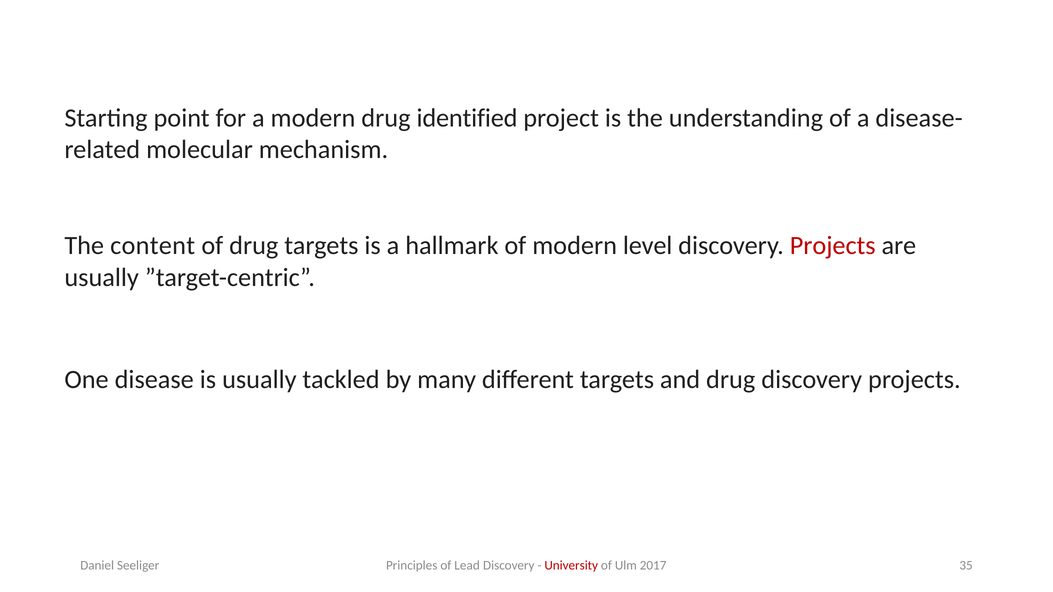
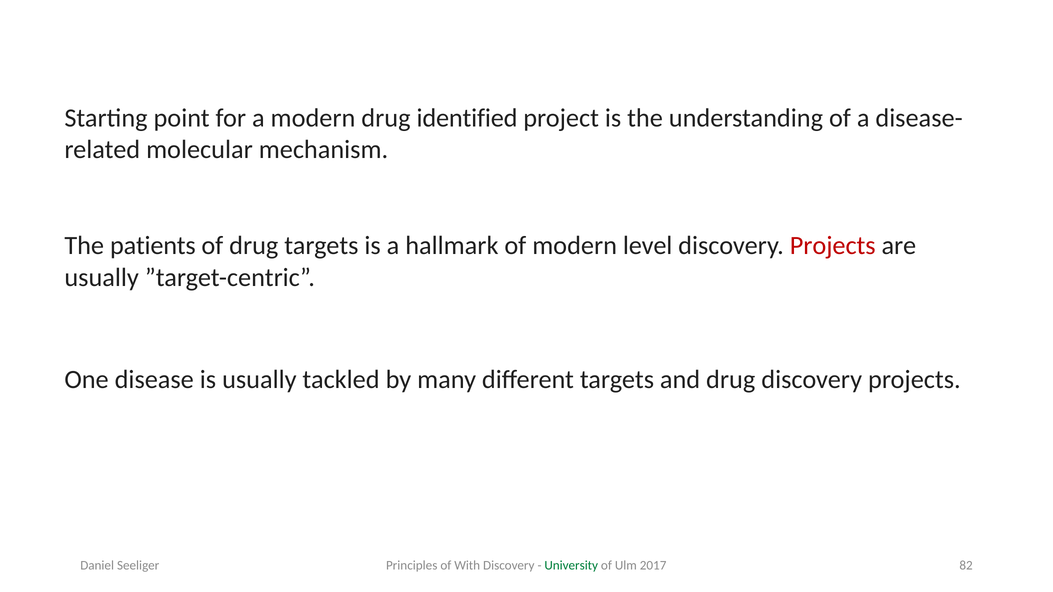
content: content -> patients
Lead: Lead -> With
University colour: red -> green
35: 35 -> 82
